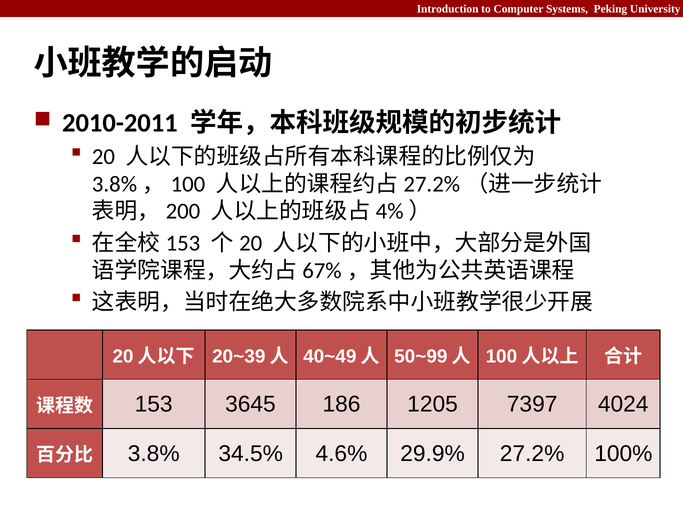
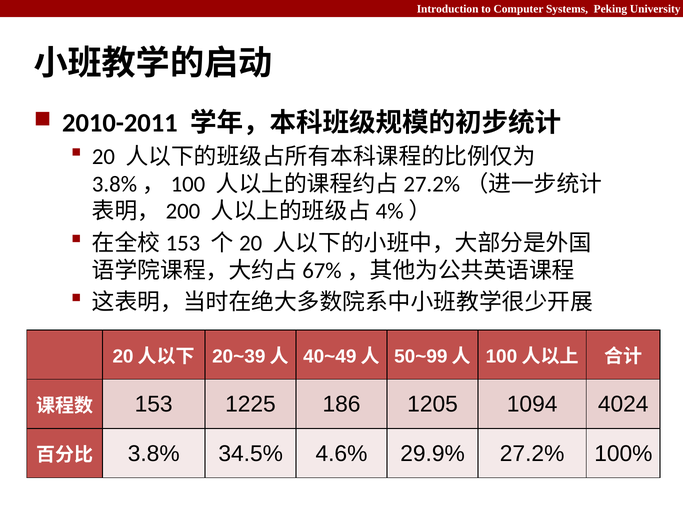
3645: 3645 -> 1225
7397: 7397 -> 1094
